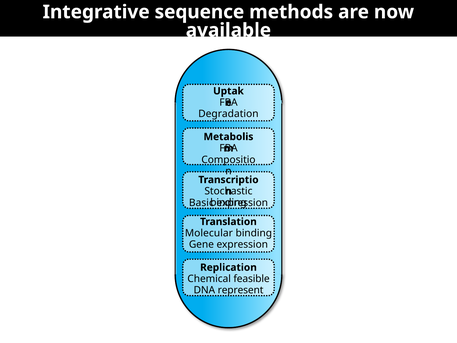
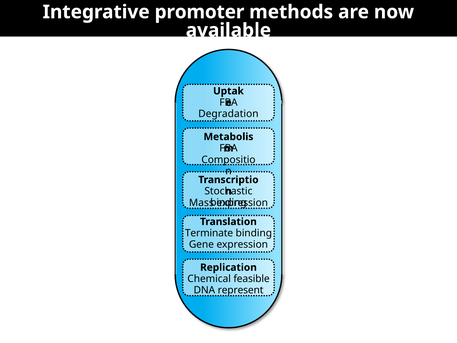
sequence: sequence -> promoter
Basic: Basic -> Mass
Molecular: Molecular -> Terminate
